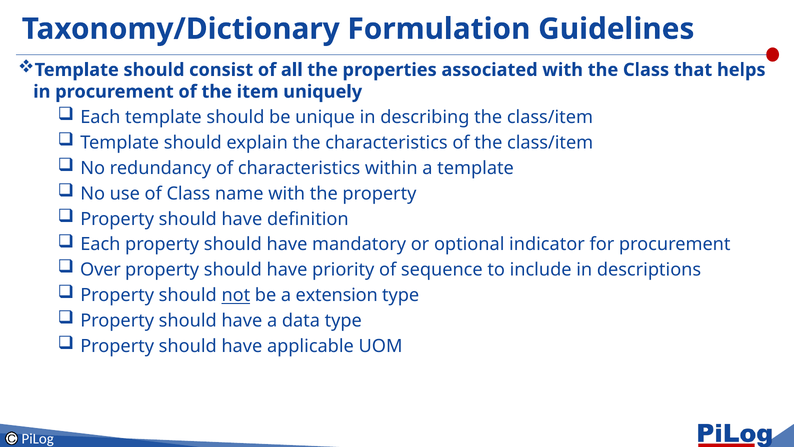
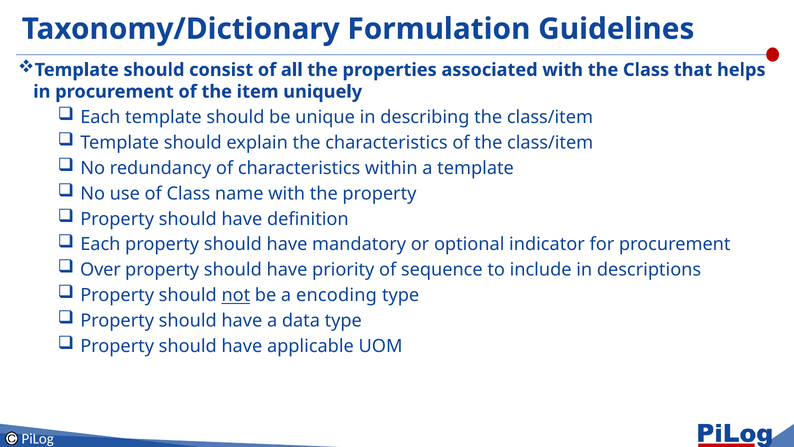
extension: extension -> encoding
